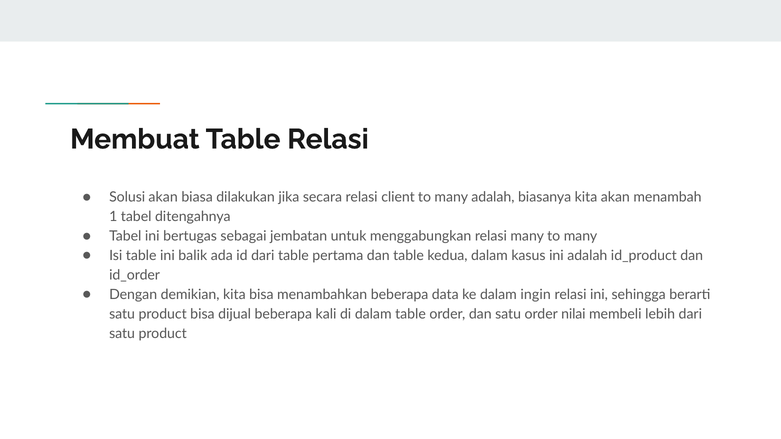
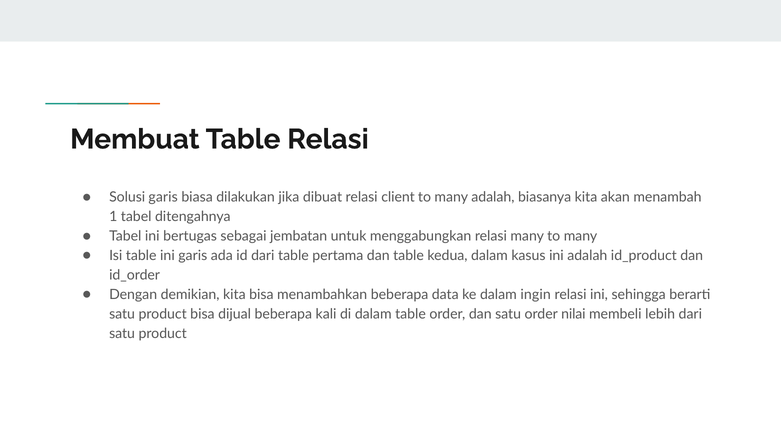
Solusi akan: akan -> garis
secara: secara -> dibuat
ini balik: balik -> garis
